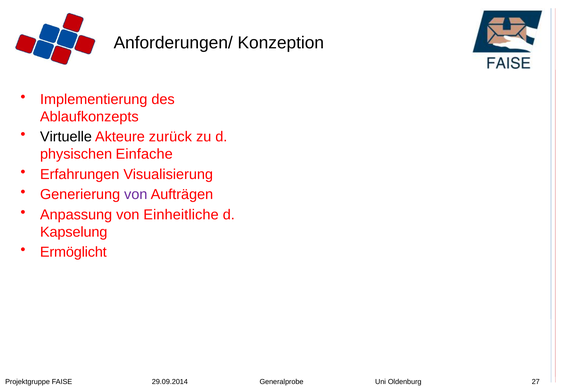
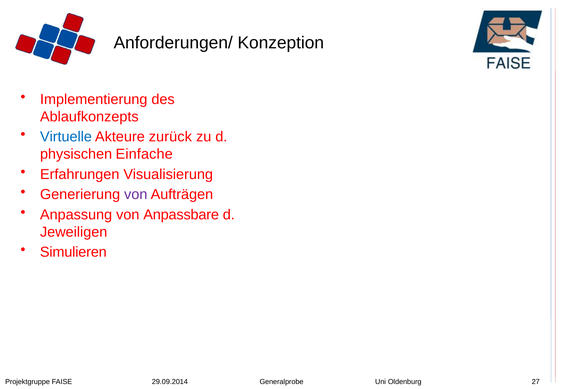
Virtuelle colour: black -> blue
Einheitliche: Einheitliche -> Anpassbare
Kapselung: Kapselung -> Jeweiligen
Ermöglicht: Ermöglicht -> Simulieren
